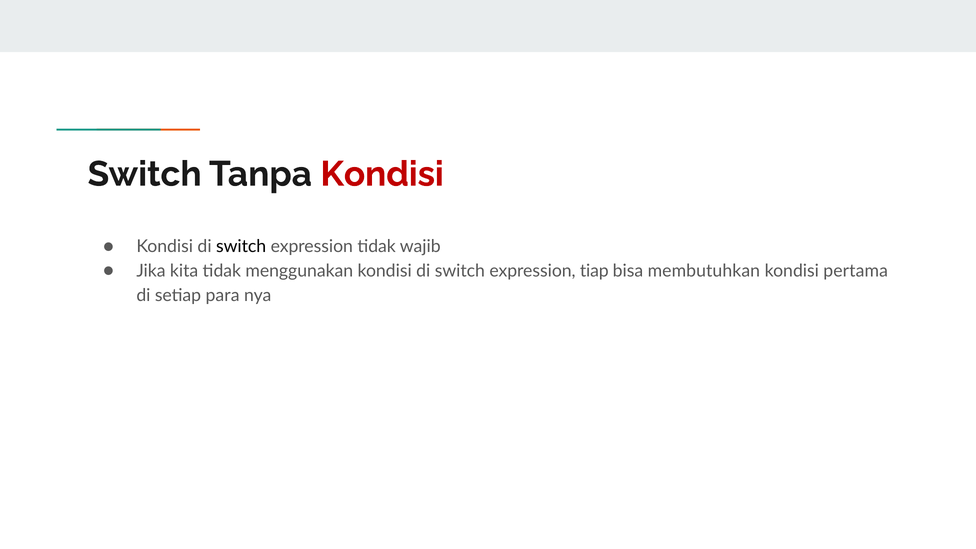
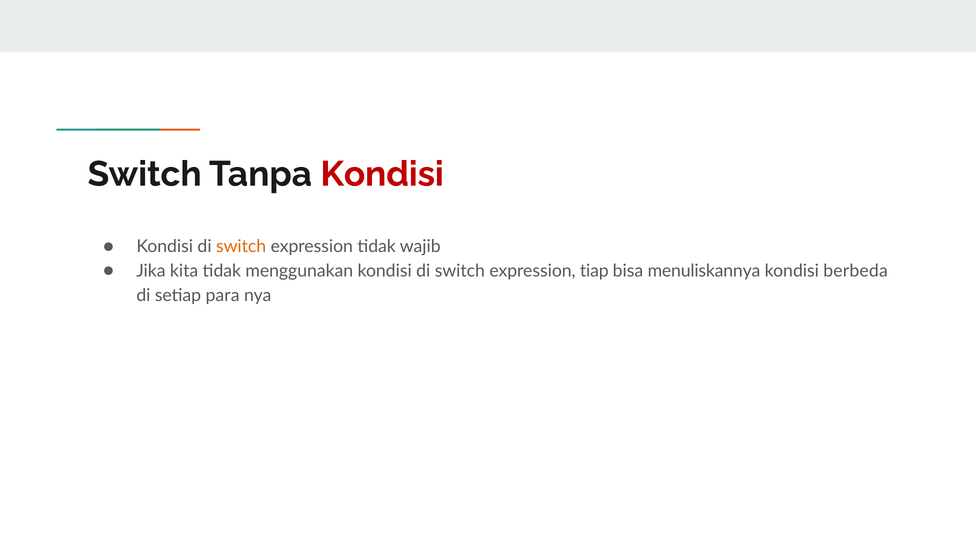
switch at (241, 247) colour: black -> orange
membutuhkan: membutuhkan -> menuliskannya
pertama: pertama -> berbeda
